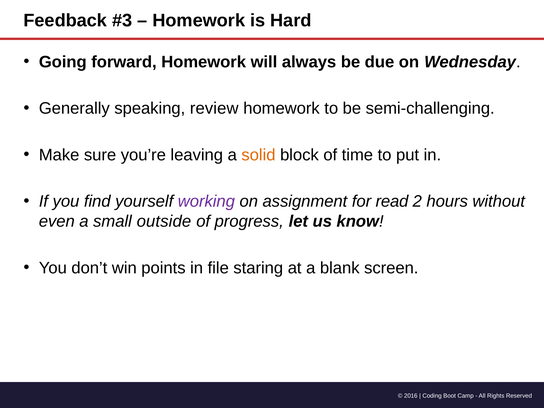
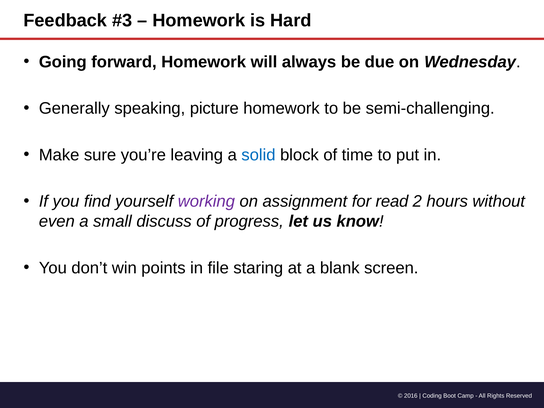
review: review -> picture
solid colour: orange -> blue
outside: outside -> discuss
